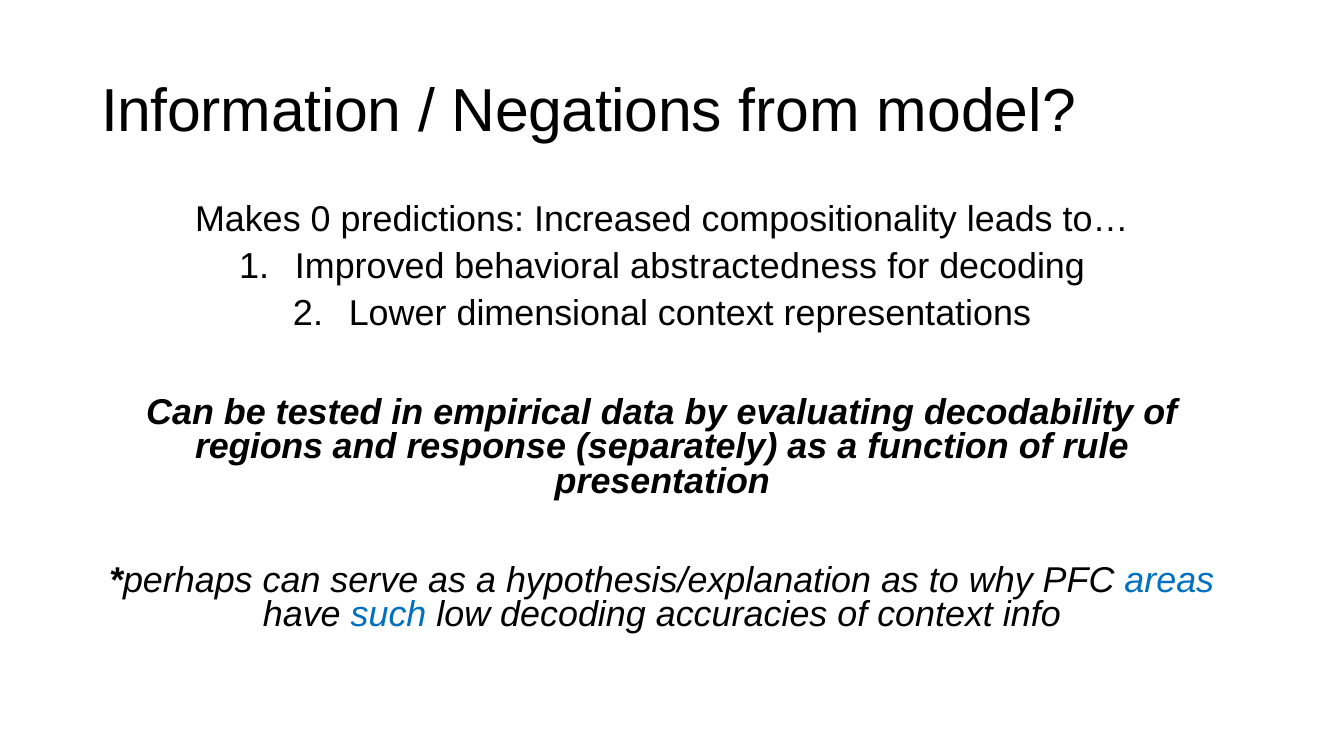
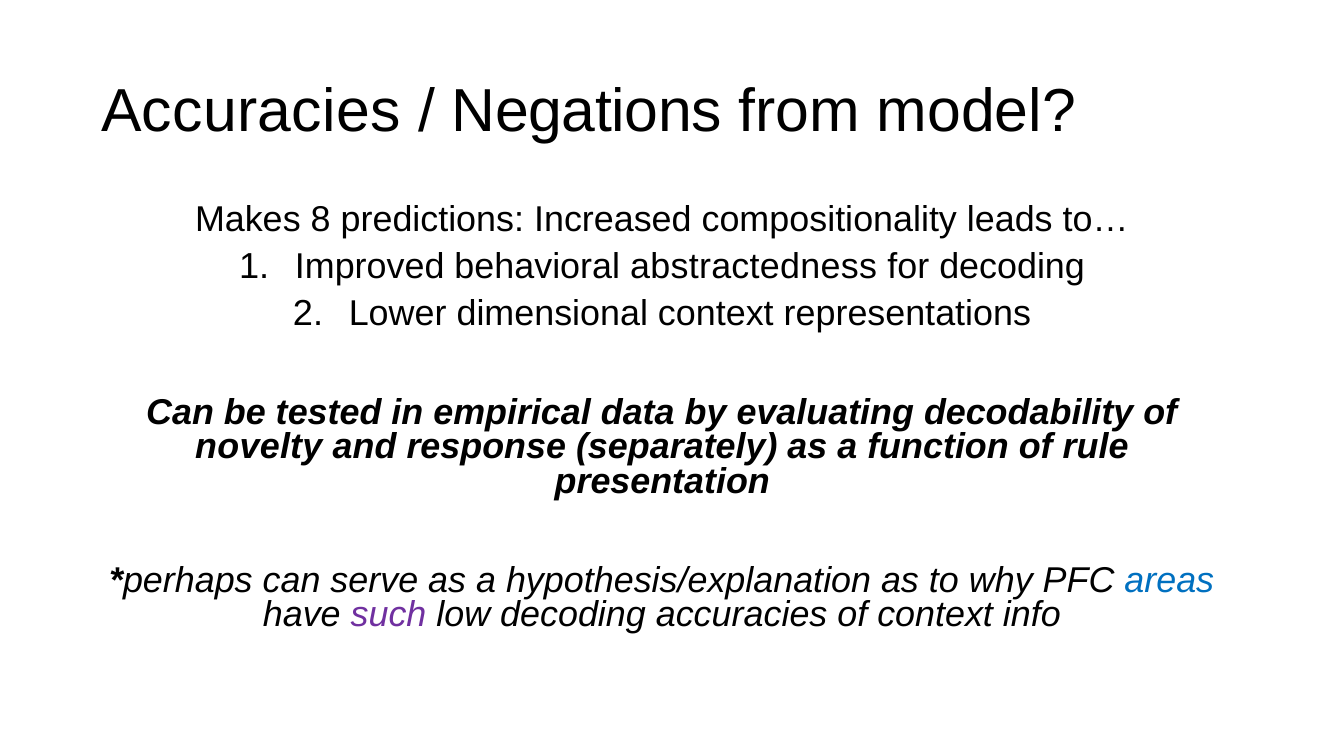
Information at (251, 111): Information -> Accuracies
0: 0 -> 8
regions: regions -> novelty
such colour: blue -> purple
